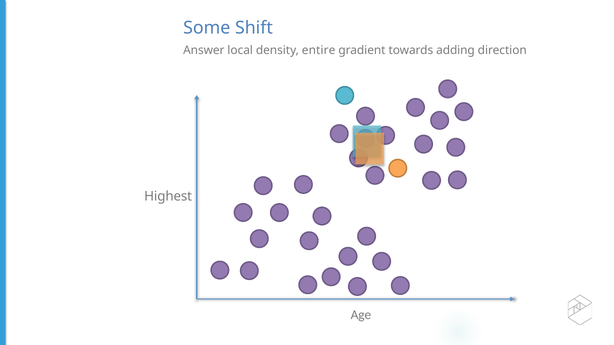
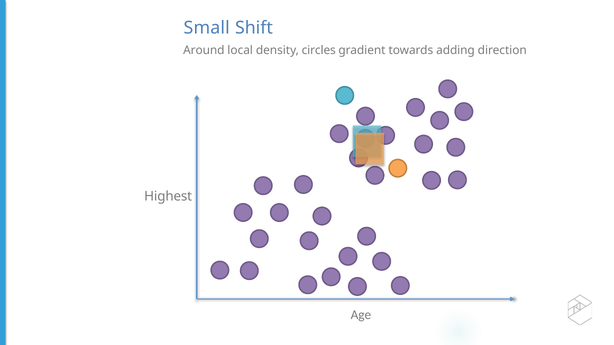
Some: Some -> Small
Answer: Answer -> Around
entire: entire -> circles
